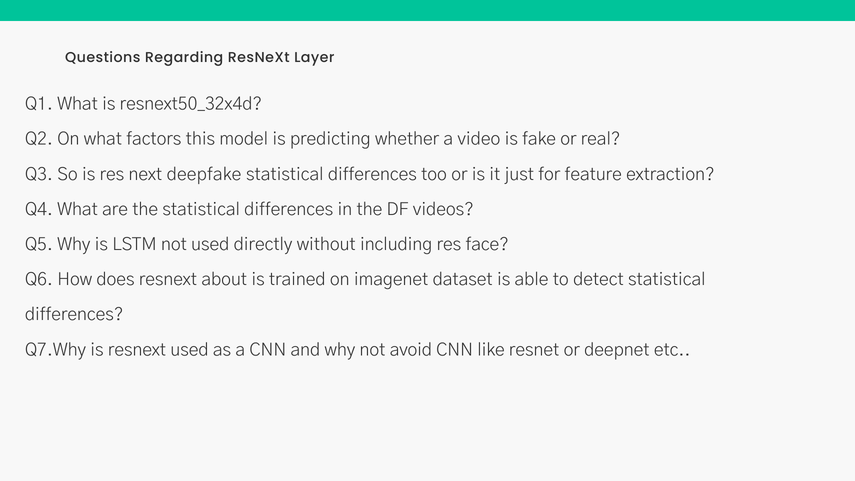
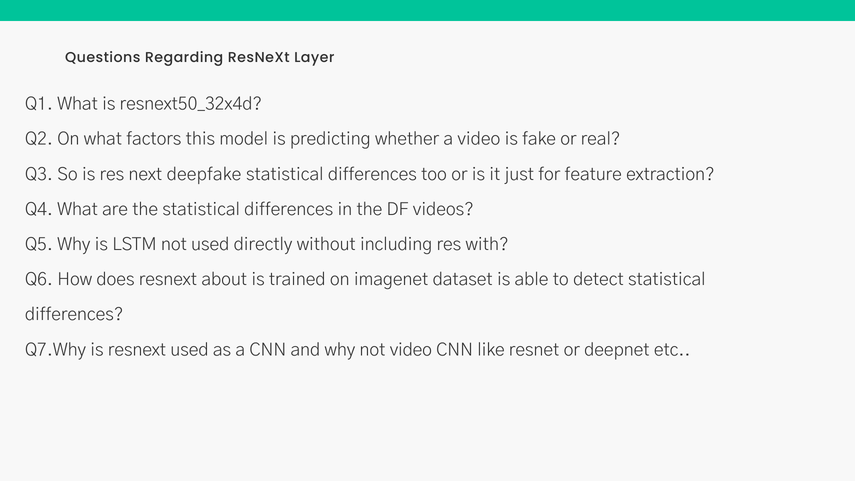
face: face -> with
not avoid: avoid -> video
